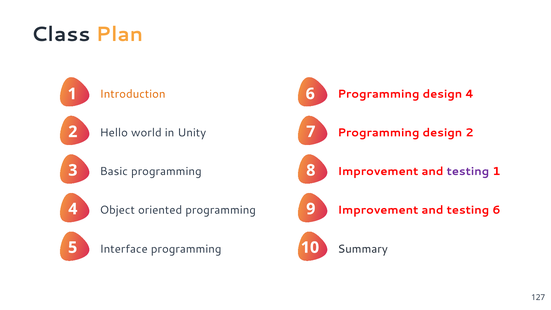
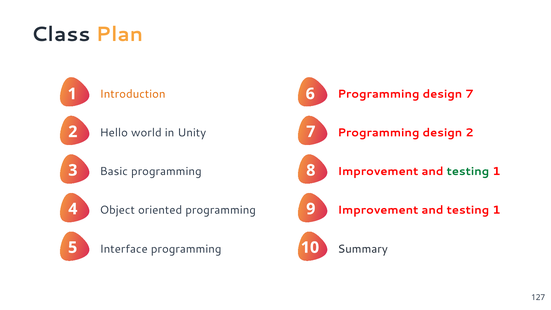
design 4: 4 -> 7
testing at (468, 171) colour: purple -> green
6 at (496, 210): 6 -> 1
